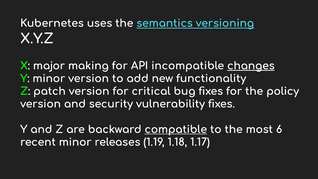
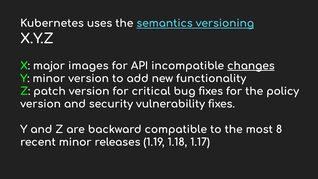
making: making -> images
compatible underline: present -> none
6: 6 -> 8
